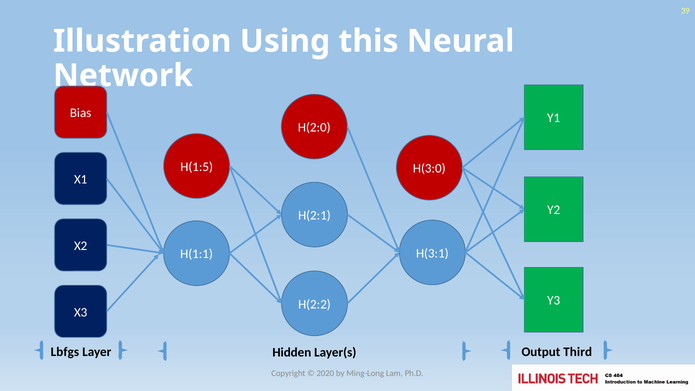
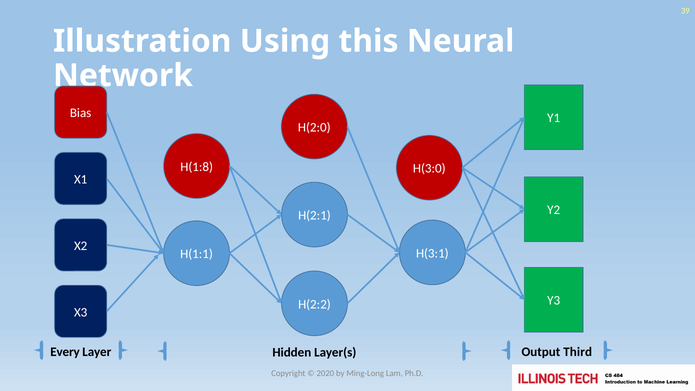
H(1:5: H(1:5 -> H(1:8
Lbfgs: Lbfgs -> Every
